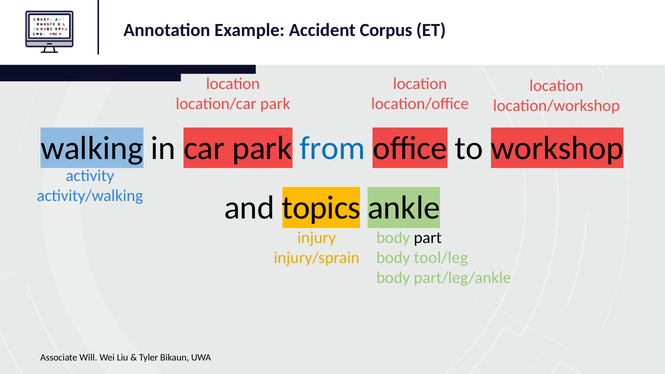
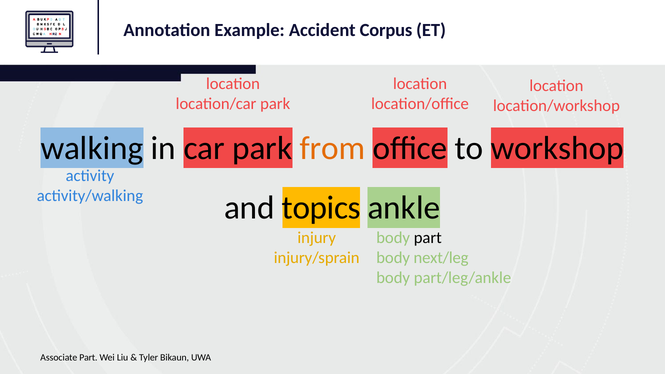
from colour: blue -> orange
tool/leg: tool/leg -> next/leg
Associate Will: Will -> Part
